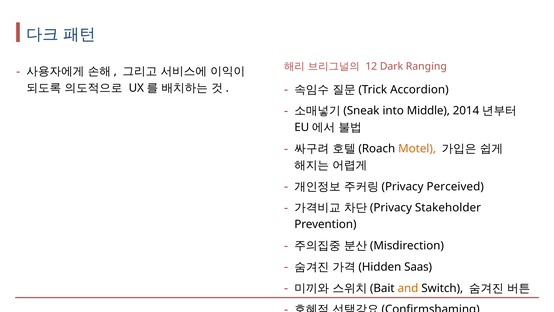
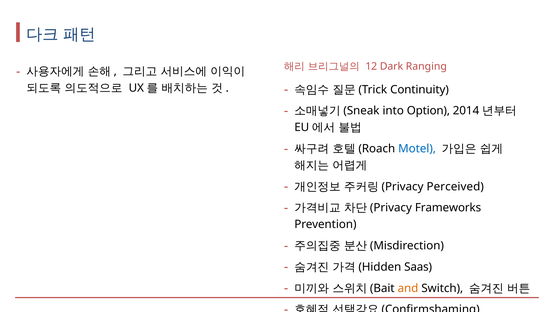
Accordion at (419, 89): Accordion -> Continuity
Middle: Middle -> Option
Motel colour: orange -> blue
Stakeholder: Stakeholder -> Frameworks
